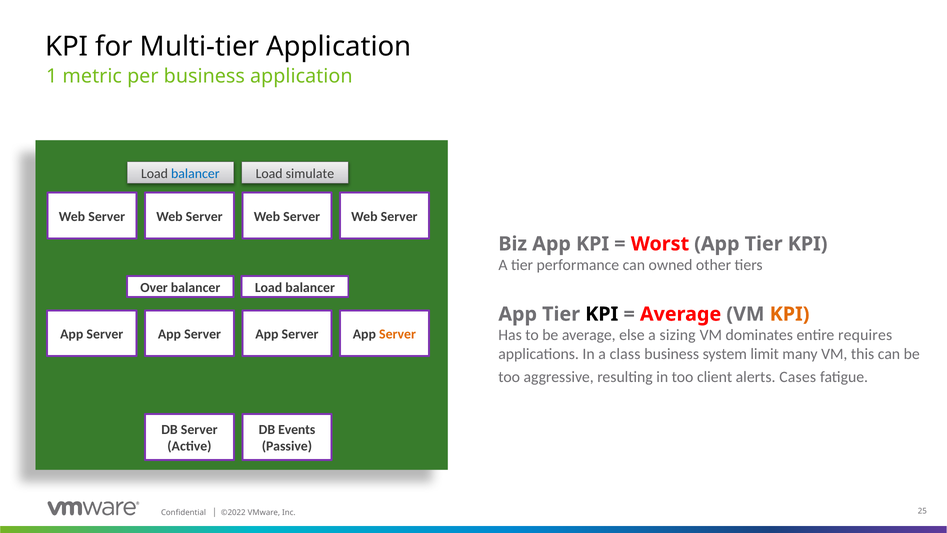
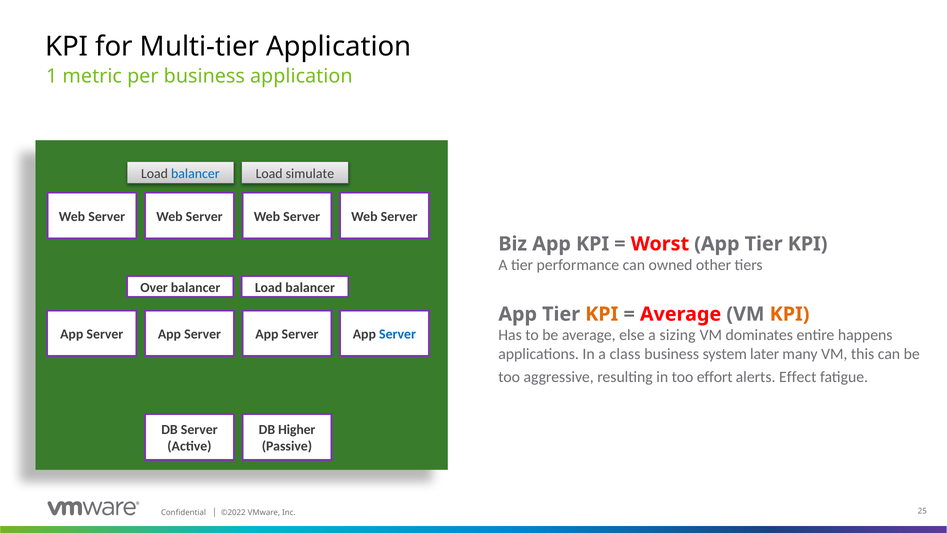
KPI at (602, 314) colour: black -> orange
Server at (398, 334) colour: orange -> blue
requires: requires -> happens
limit: limit -> later
client: client -> effort
Cases: Cases -> Effect
Events: Events -> Higher
